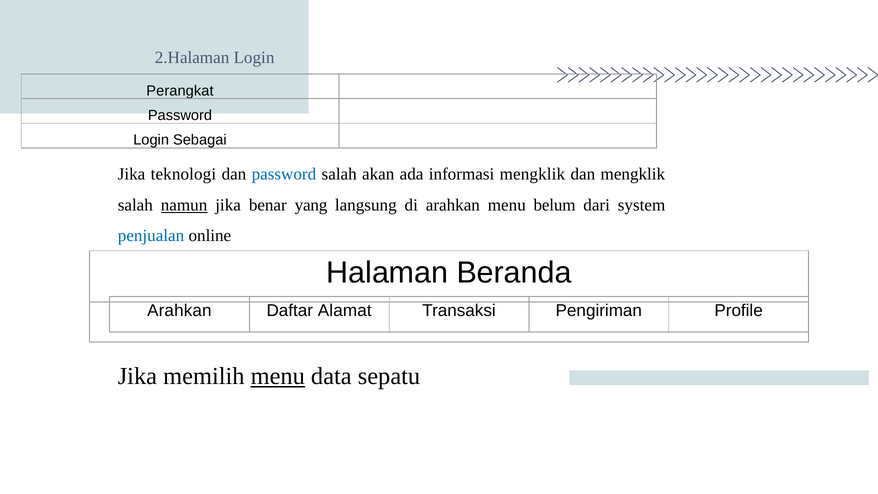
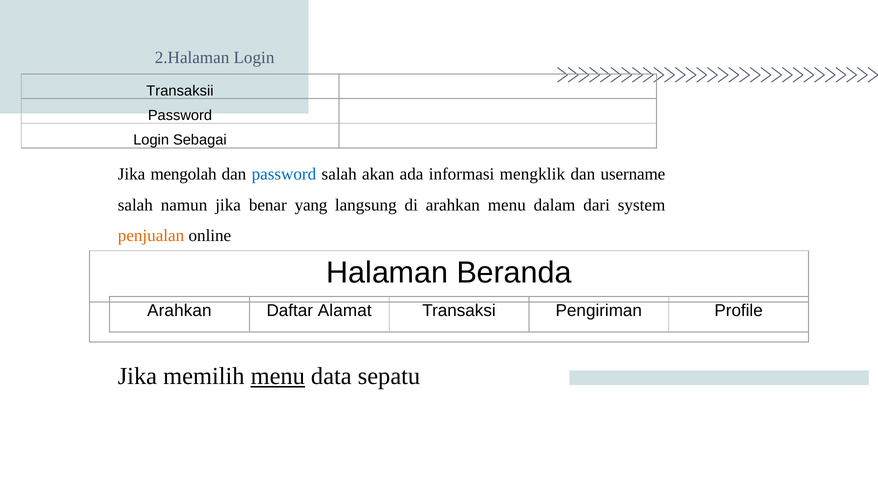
Perangkat: Perangkat -> Transaksii
teknologi: teknologi -> mengolah
dan mengklik: mengklik -> username
namun underline: present -> none
belum: belum -> dalam
penjualan colour: blue -> orange
